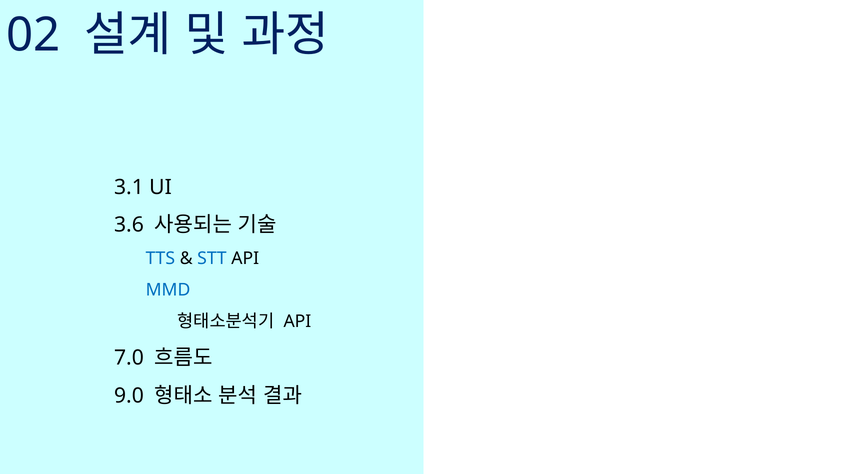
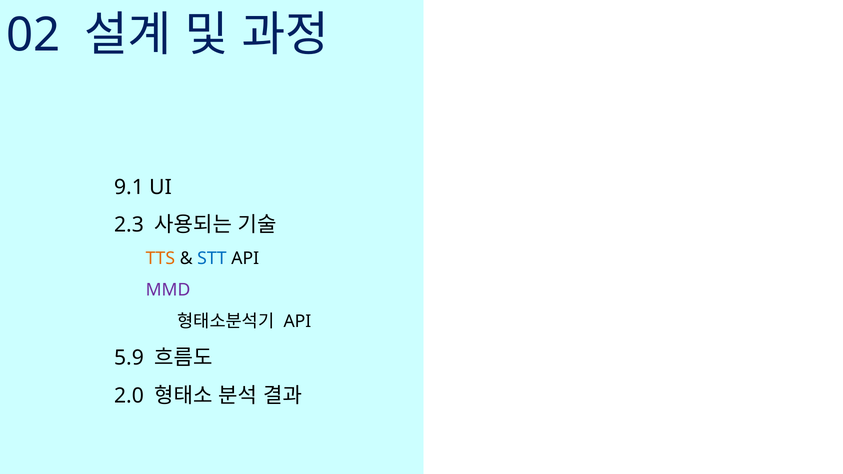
3.1: 3.1 -> 9.1
3.6: 3.6 -> 2.3
TTS colour: blue -> orange
MMD colour: blue -> purple
7.0: 7.0 -> 5.9
9.0: 9.0 -> 2.0
